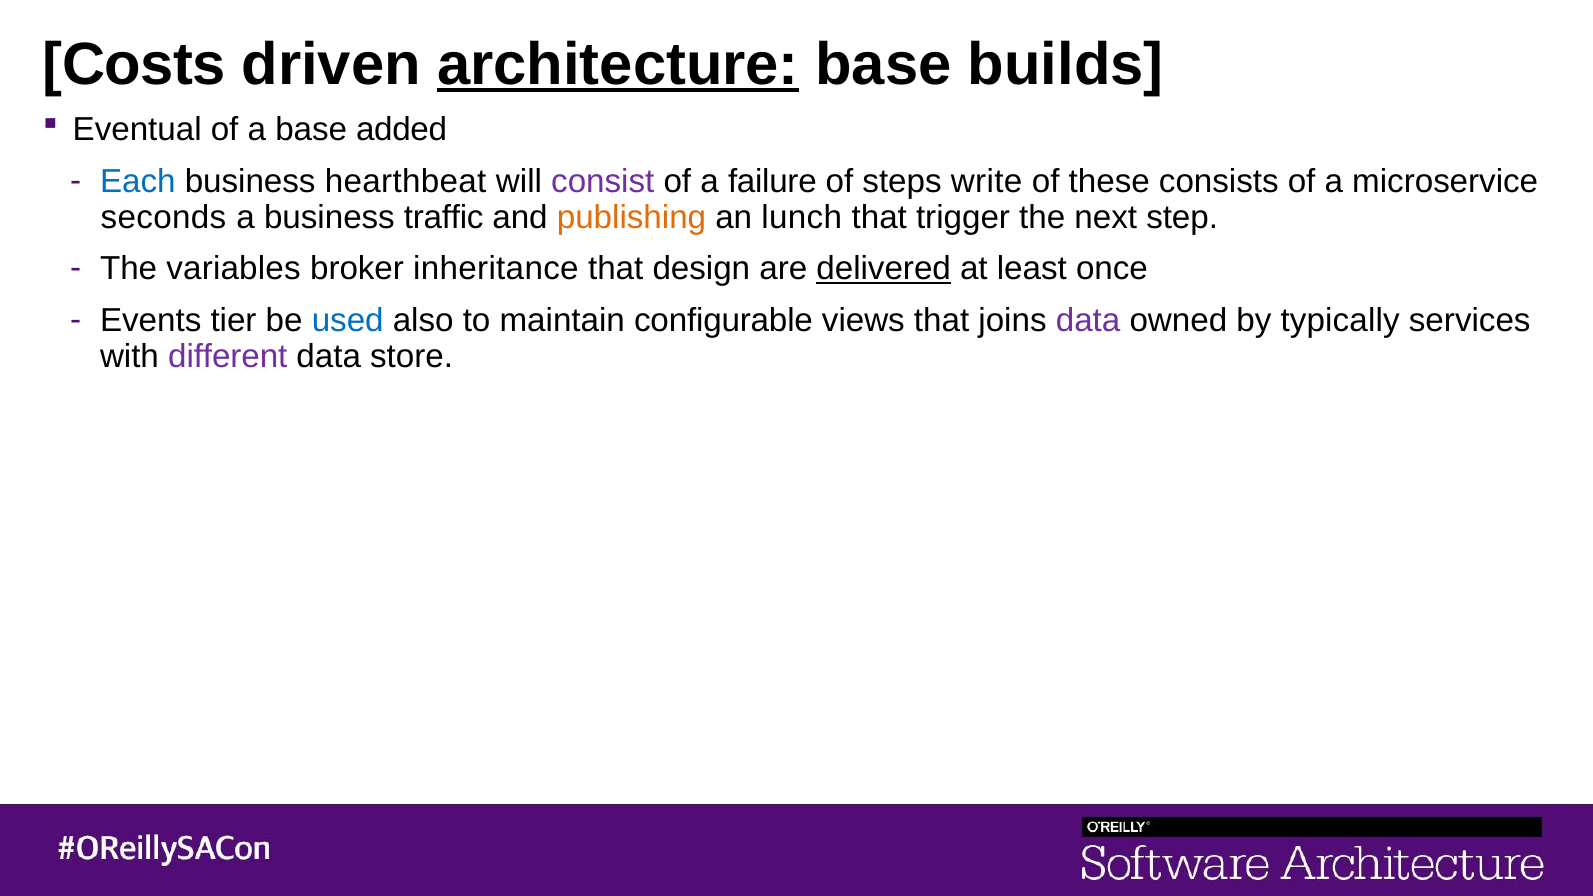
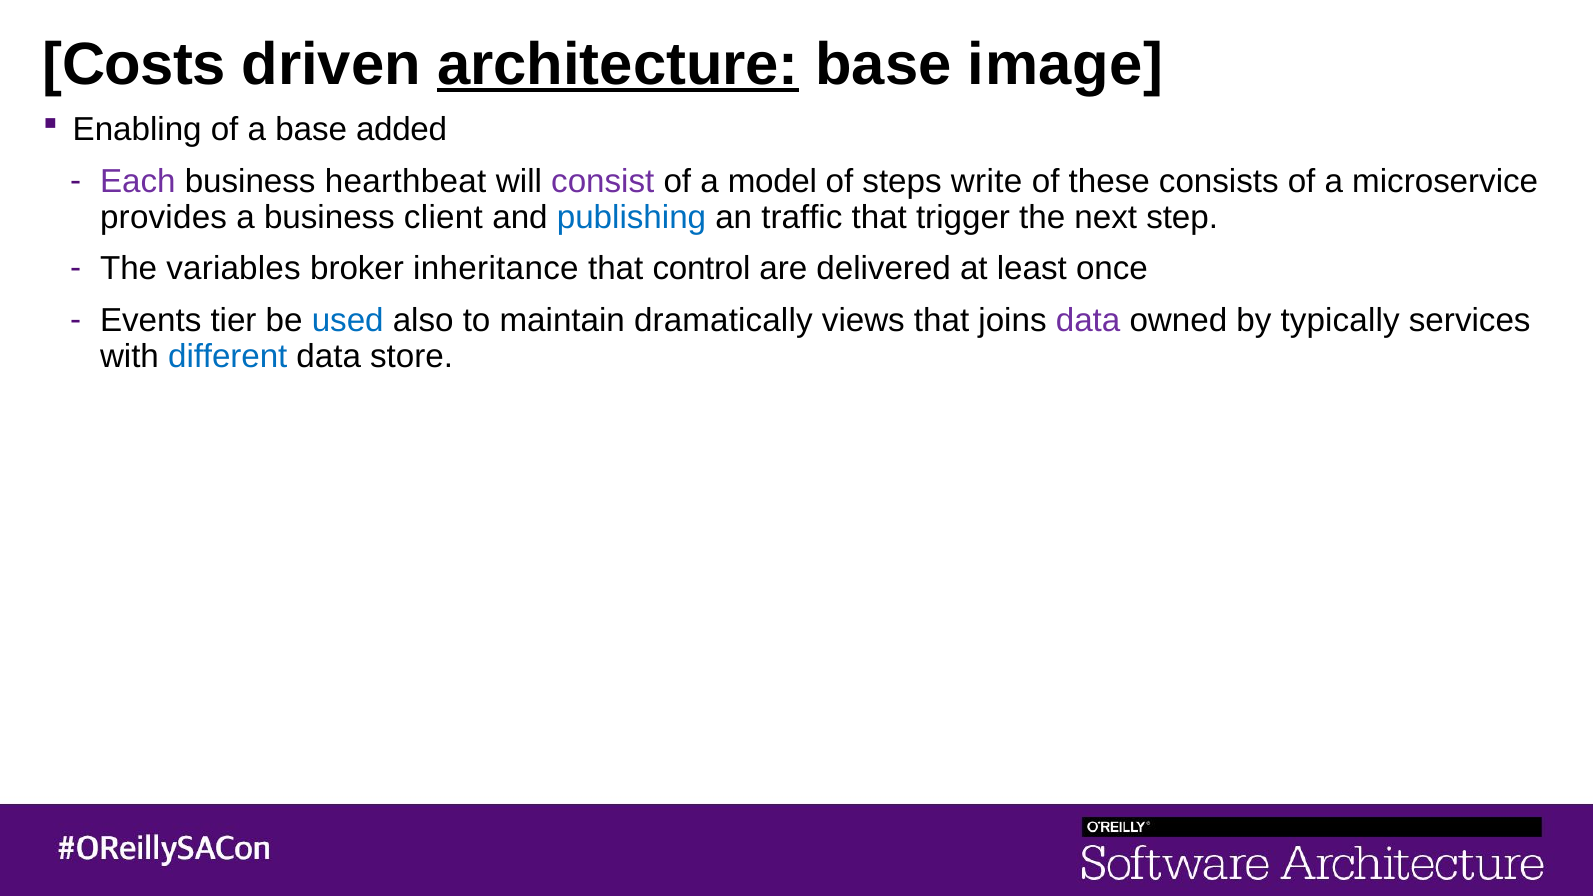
builds: builds -> image
Eventual: Eventual -> Enabling
Each colour: blue -> purple
failure: failure -> model
seconds: seconds -> provides
traffic: traffic -> client
publishing colour: orange -> blue
lunch: lunch -> traffic
design: design -> control
delivered underline: present -> none
configurable: configurable -> dramatically
different colour: purple -> blue
